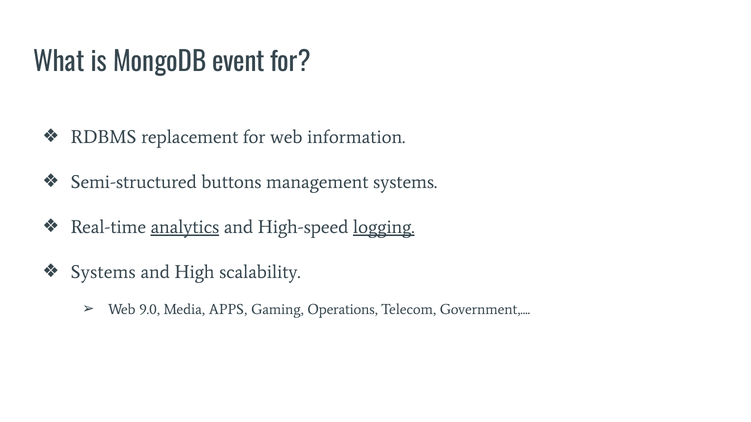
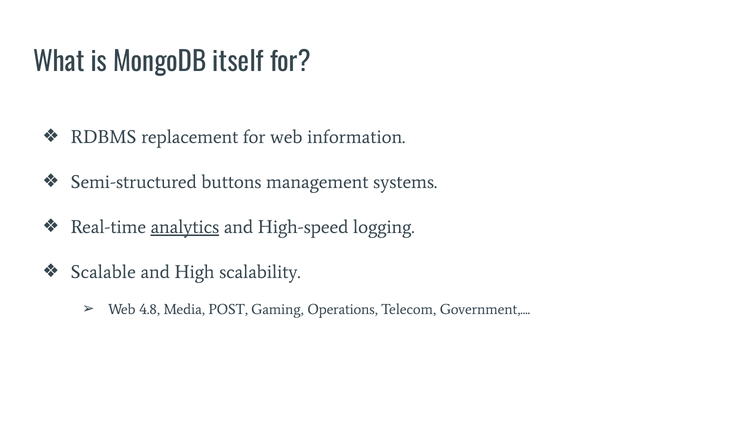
event: event -> itself
logging underline: present -> none
Systems at (103, 272): Systems -> Scalable
9.0: 9.0 -> 4.8
APPS: APPS -> POST
